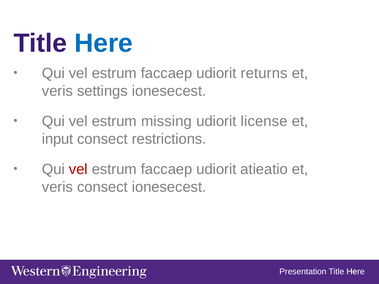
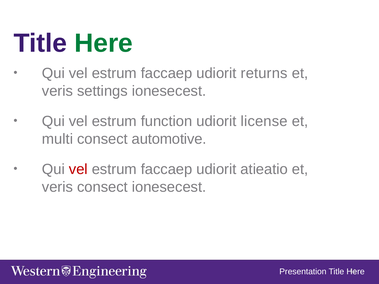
Here at (104, 43) colour: blue -> green
missing: missing -> function
input: input -> multi
restrictions: restrictions -> automotive
